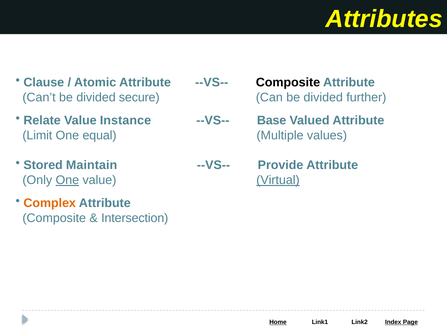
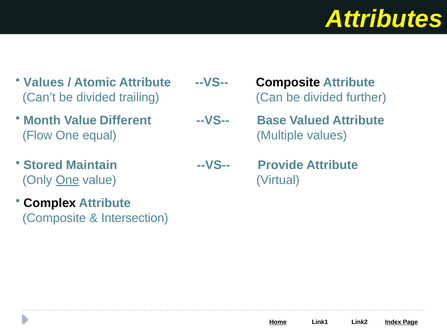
Clause at (44, 83): Clause -> Values
secure: secure -> trailing
Relate: Relate -> Month
Instance: Instance -> Different
Limit: Limit -> Flow
Virtual underline: present -> none
Complex colour: orange -> black
